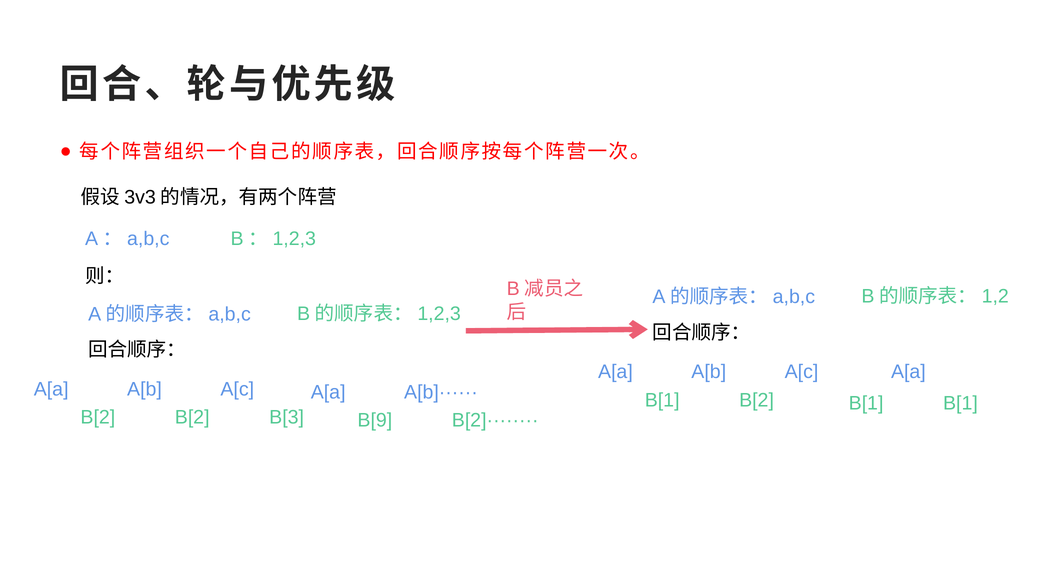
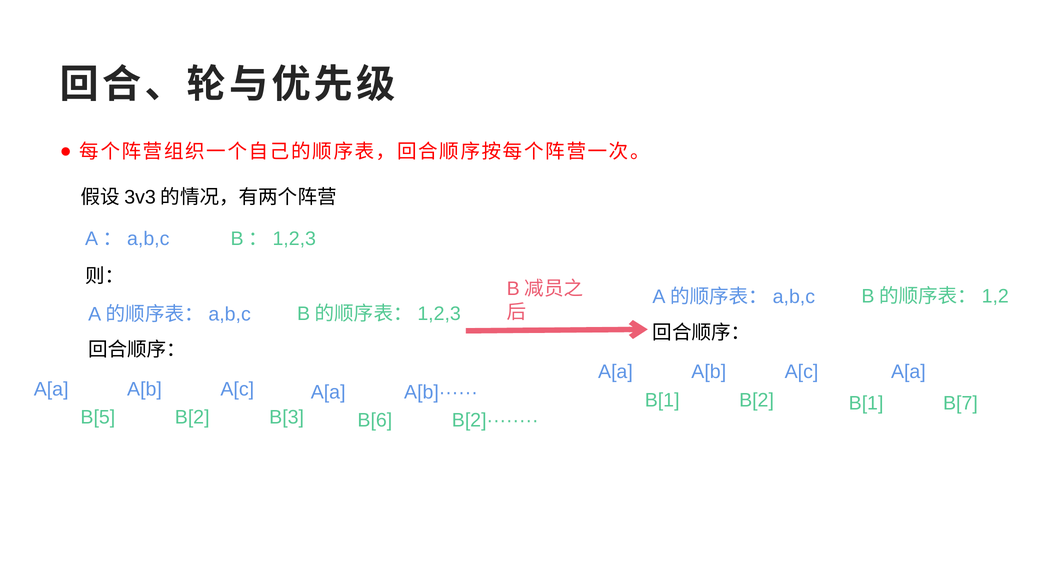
B[1 B[1: B[1 -> B[7
B[2 at (98, 418): B[2 -> B[5
B[9: B[9 -> B[6
